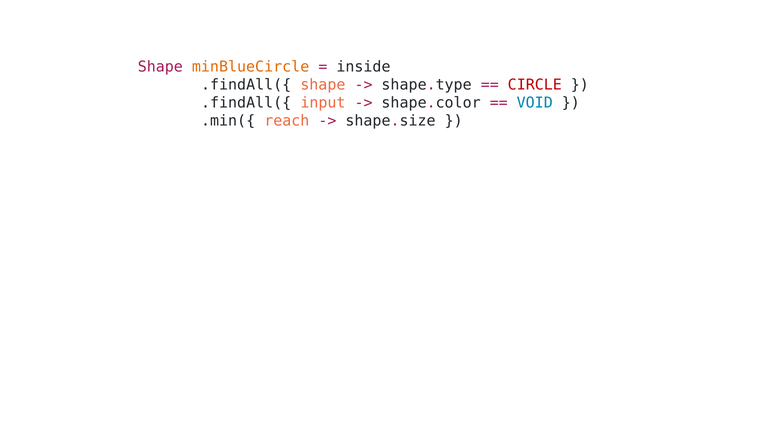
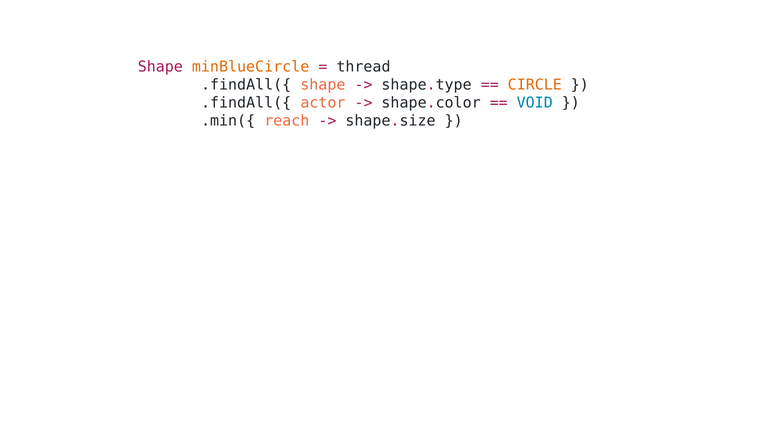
inside: inside -> thread
CIRCLE colour: red -> orange
input: input -> actor
